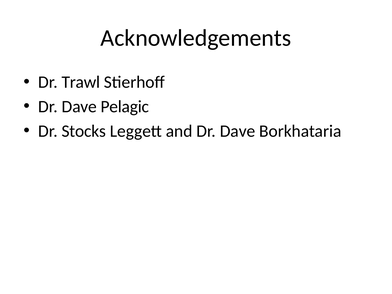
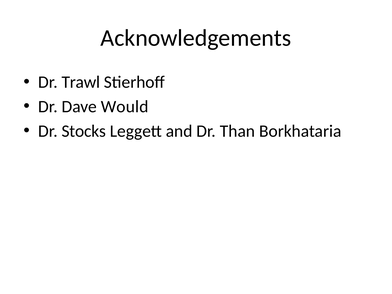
Pelagic: Pelagic -> Would
and Dr Dave: Dave -> Than
